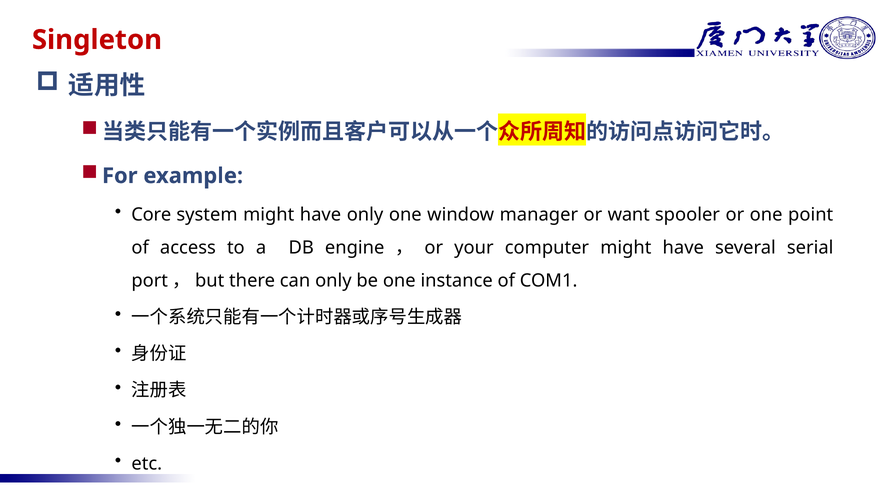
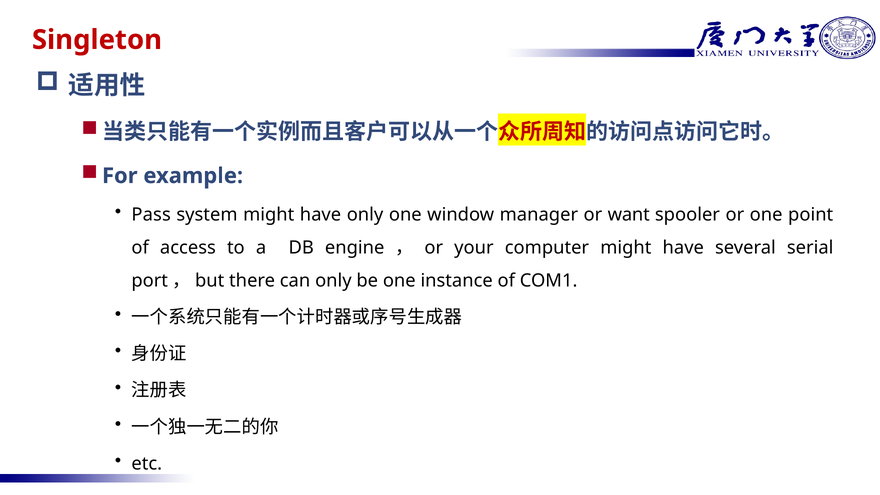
Core: Core -> Pass
